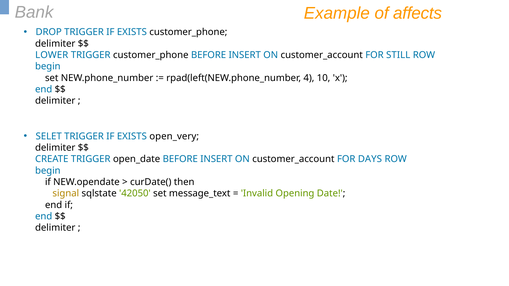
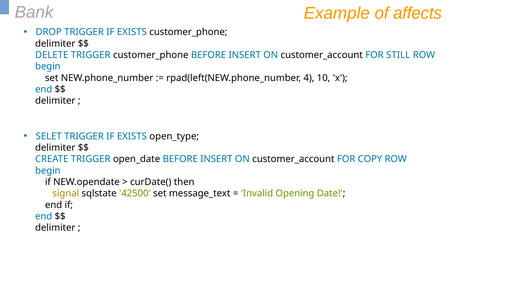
LOWER: LOWER -> DELETE
open_very: open_very -> open_type
DAYS: DAYS -> COPY
42050: 42050 -> 42500
